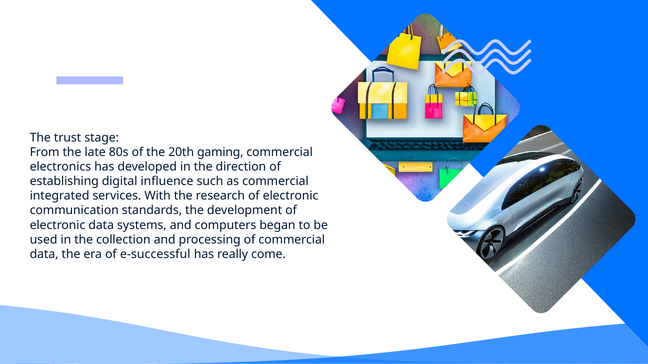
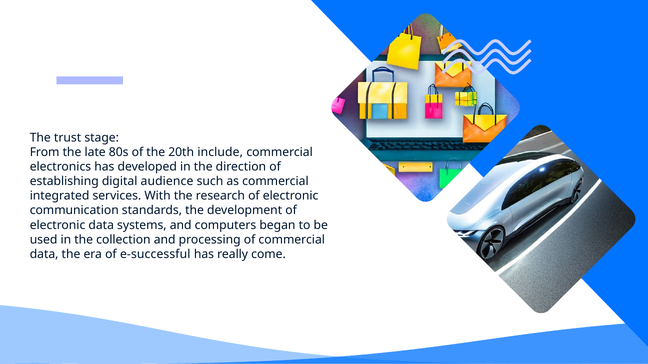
gaming: gaming -> include
influence: influence -> audience
